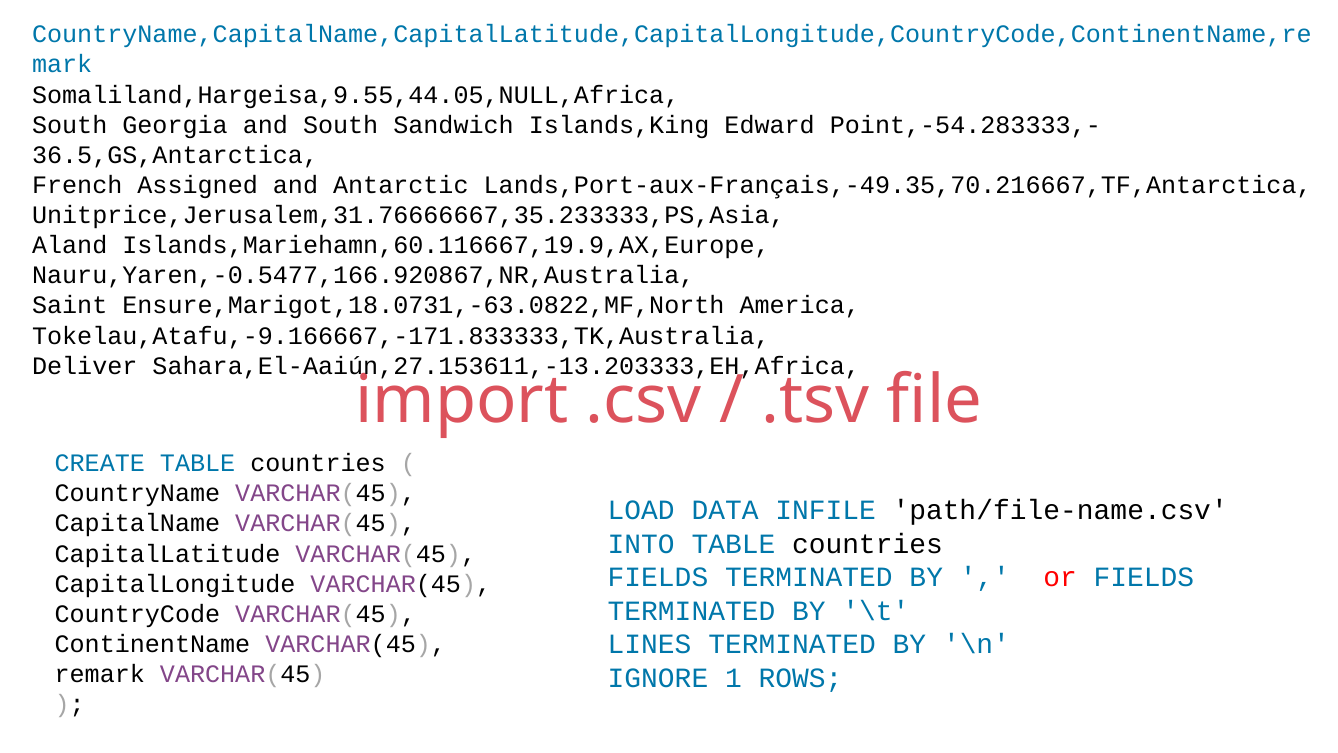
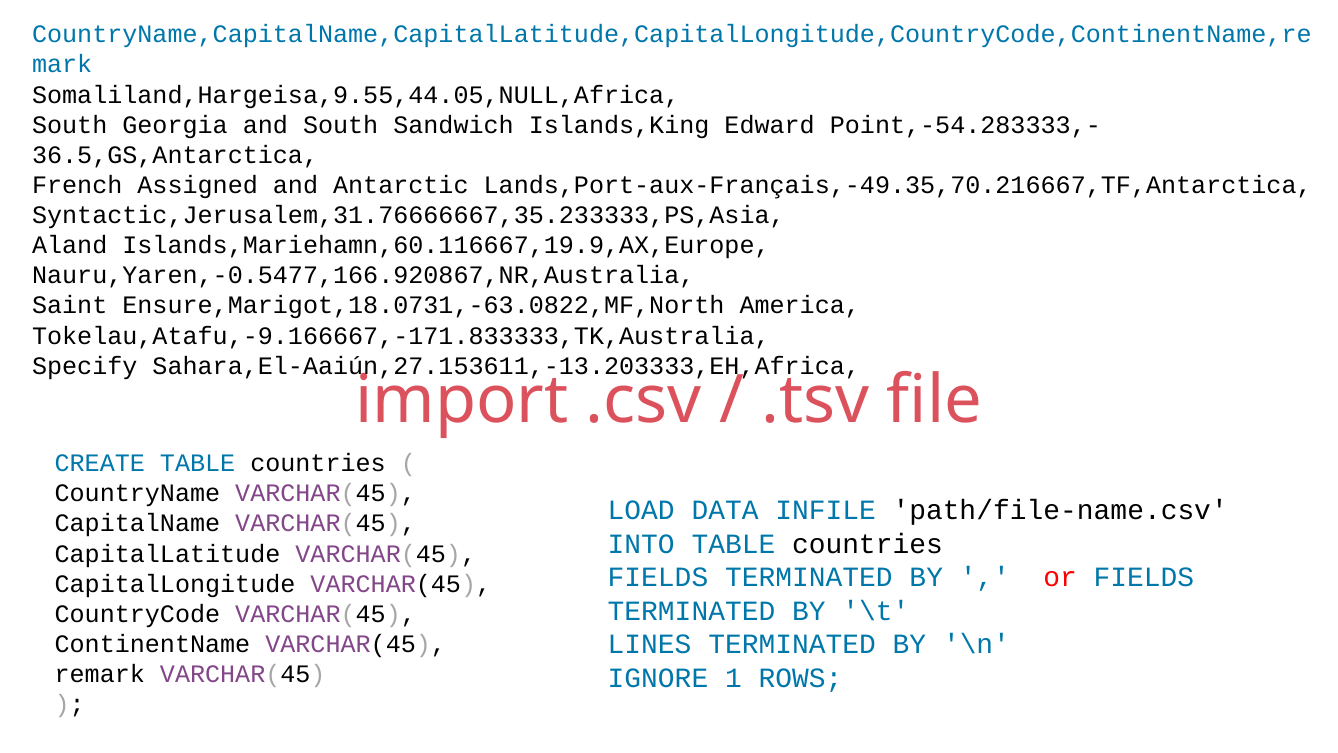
Unitprice,Jerusalem,31.76666667,35.233333,PS,Asia: Unitprice,Jerusalem,31.76666667,35.233333,PS,Asia -> Syntactic,Jerusalem,31.76666667,35.233333,PS,Asia
Deliver: Deliver -> Specify
